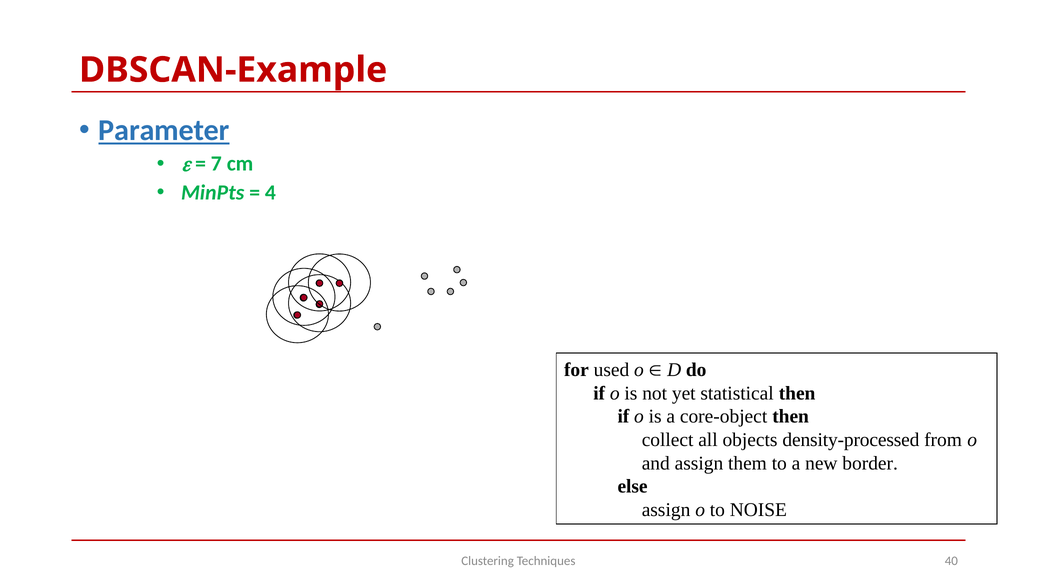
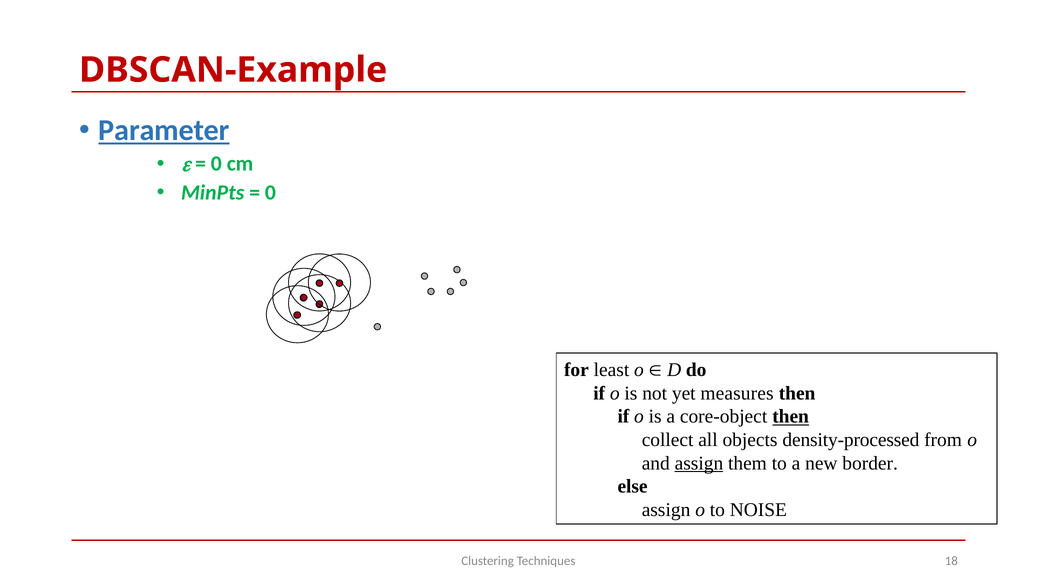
7 at (216, 164): 7 -> 0
4 at (270, 193): 4 -> 0
used: used -> least
statistical: statistical -> measures
then at (791, 417) underline: none -> present
assign at (699, 463) underline: none -> present
40: 40 -> 18
